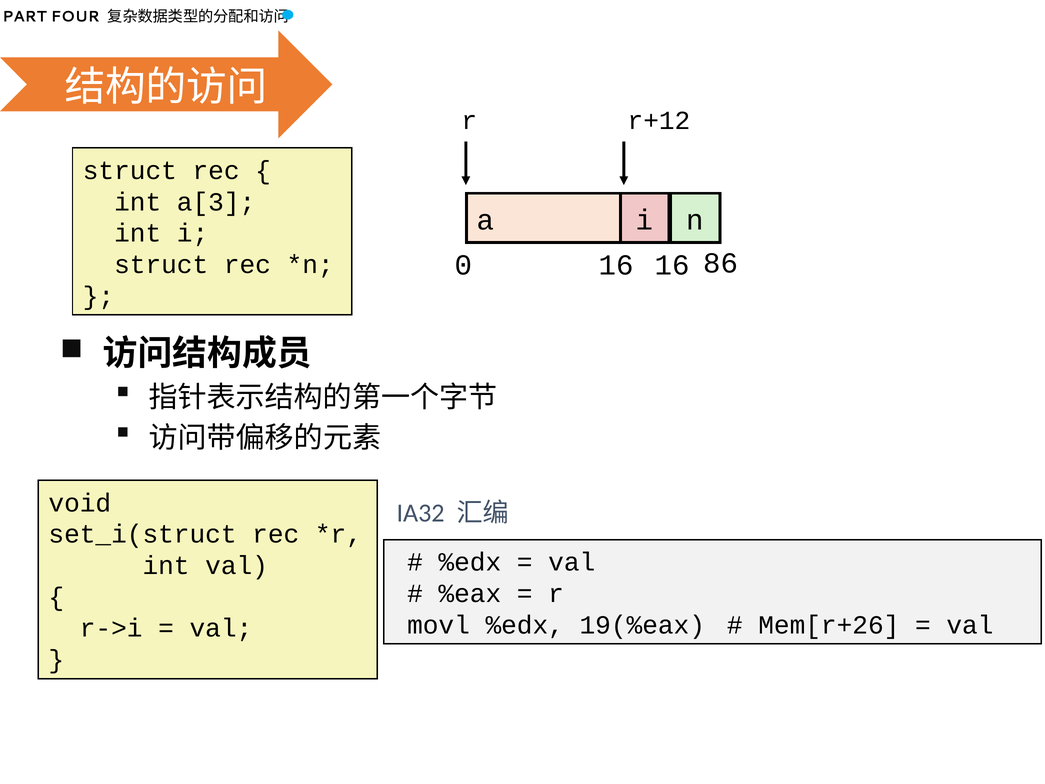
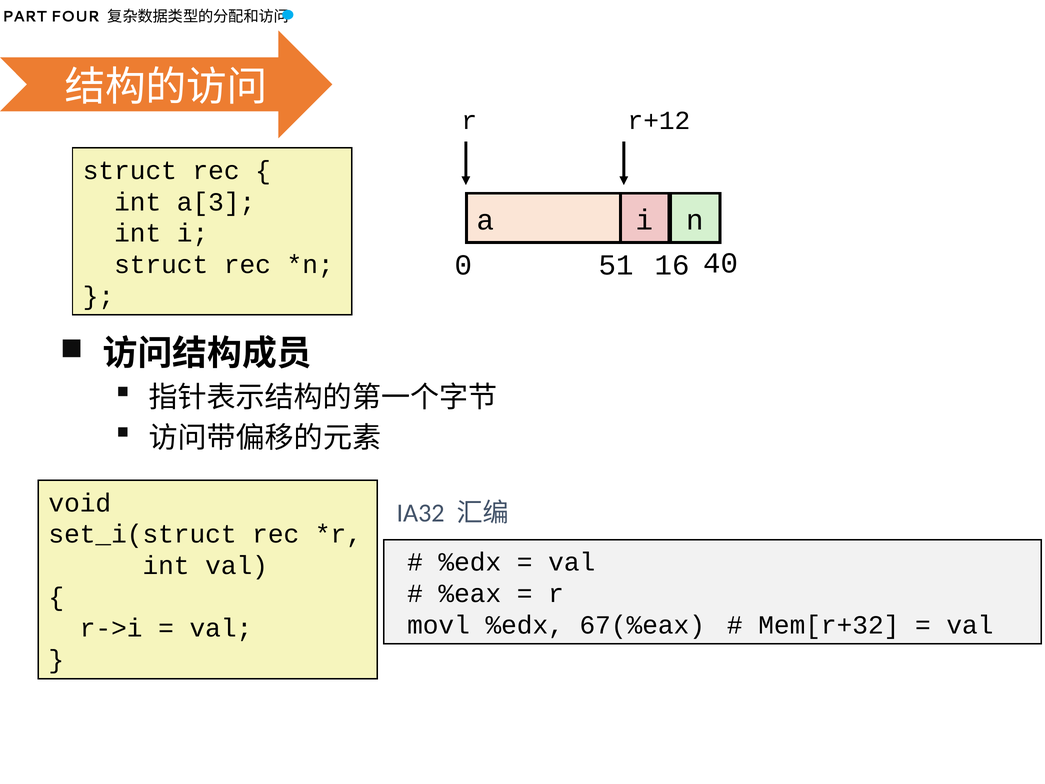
0 16: 16 -> 51
86: 86 -> 40
19(%eax: 19(%eax -> 67(%eax
Mem[r+26: Mem[r+26 -> Mem[r+32
